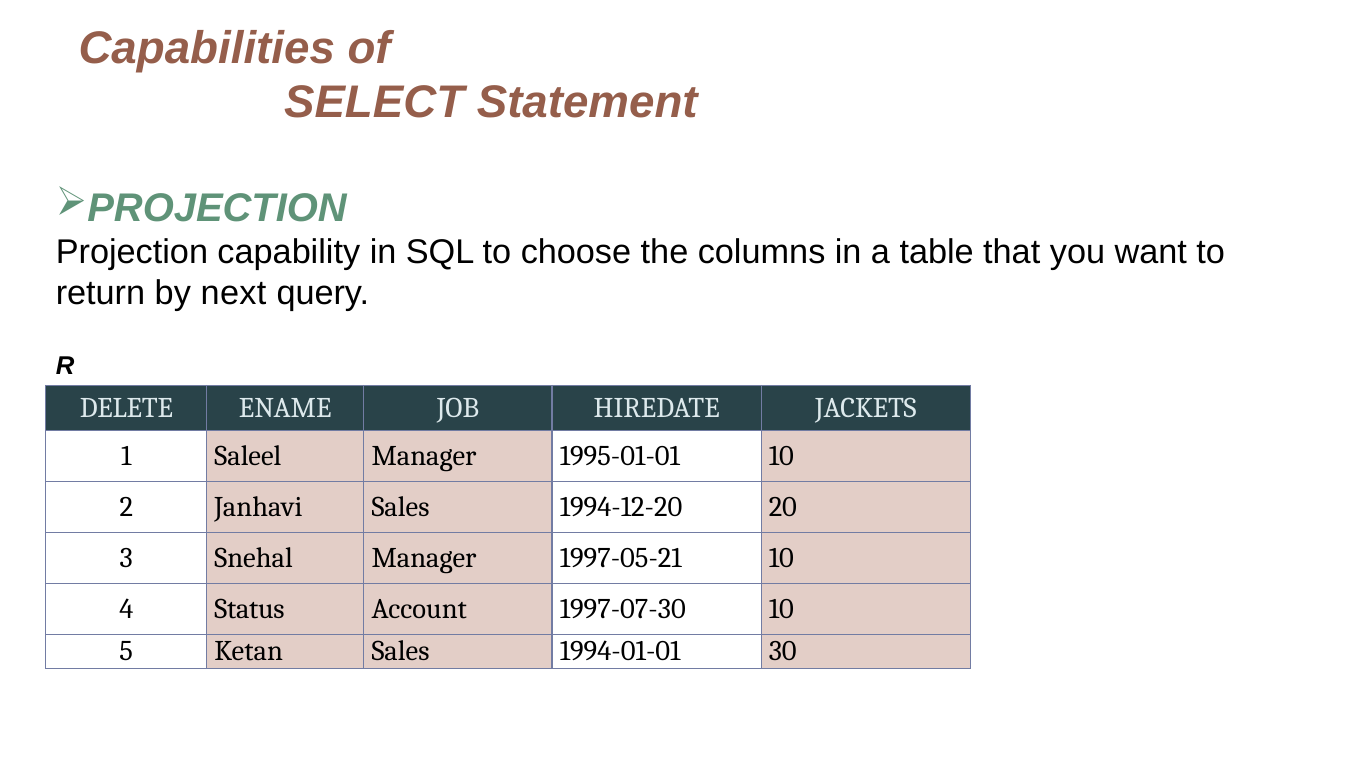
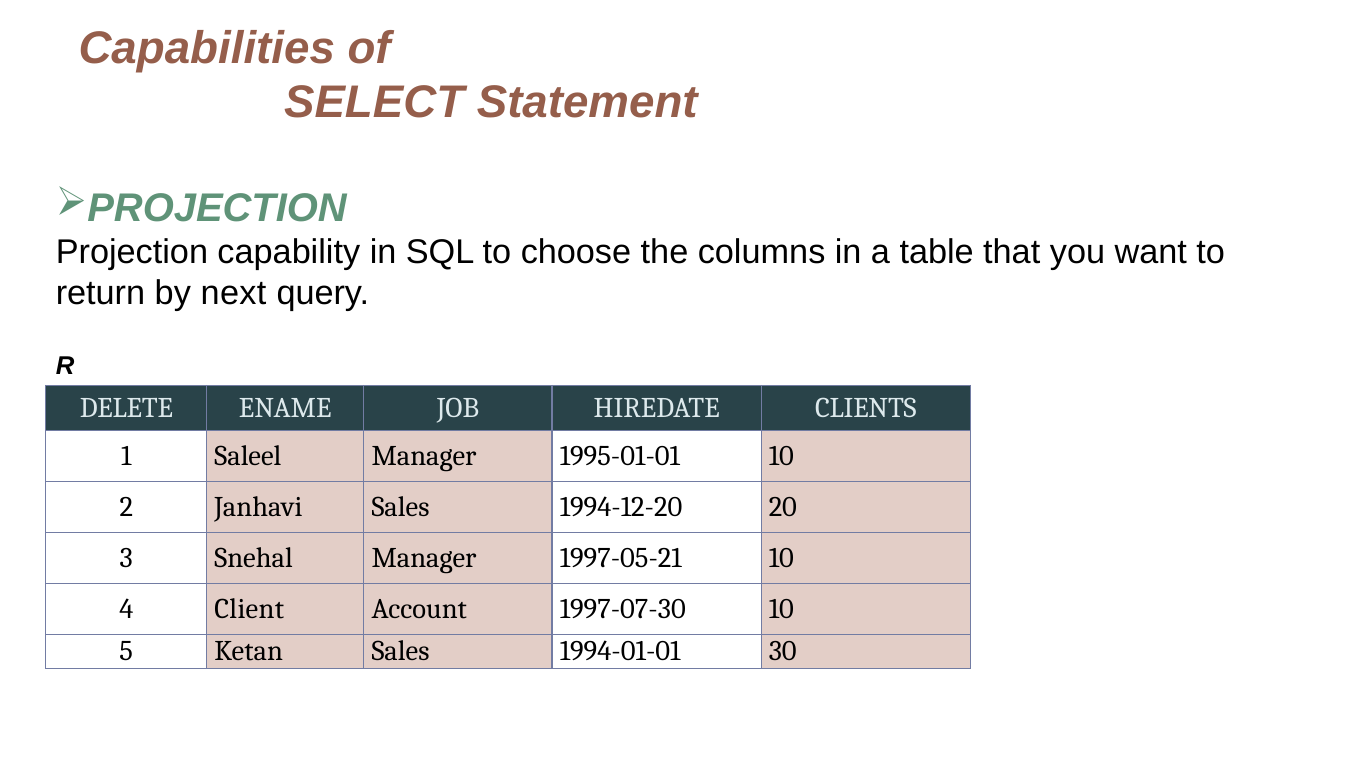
JACKETS: JACKETS -> CLIENTS
Status: Status -> Client
